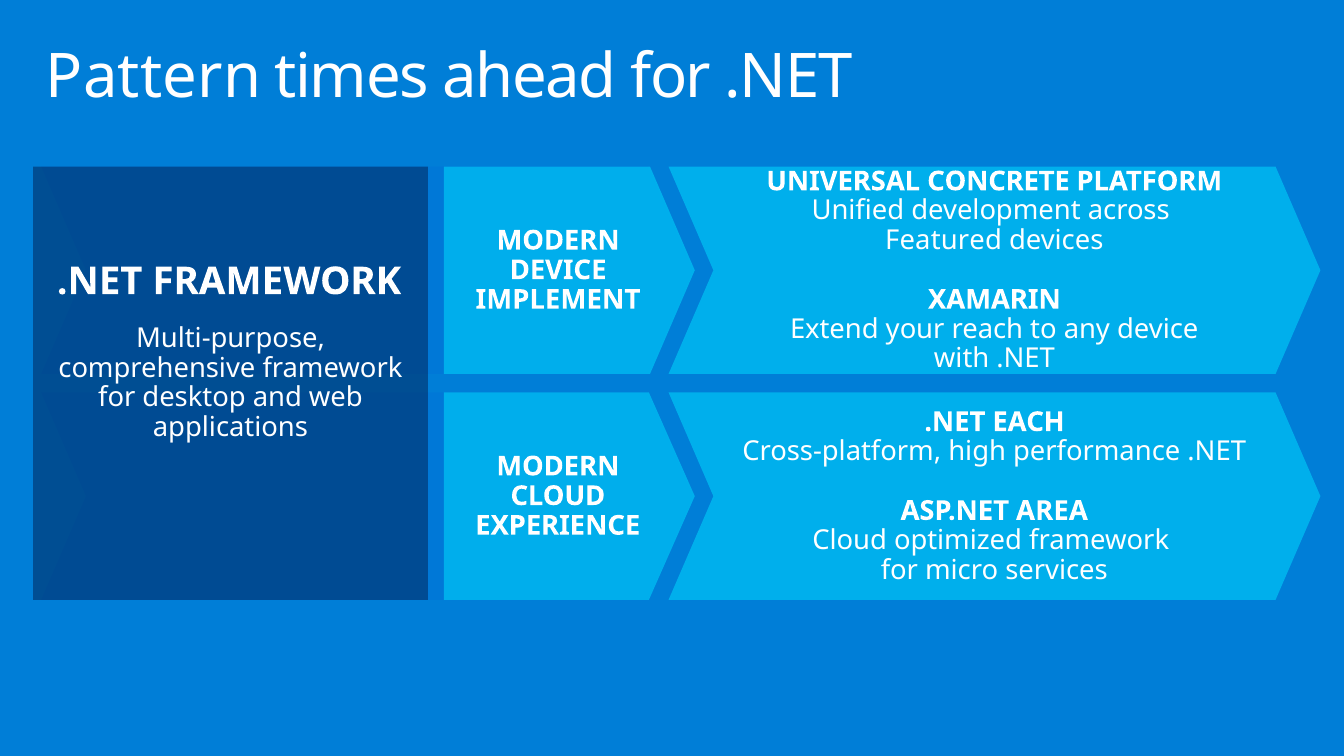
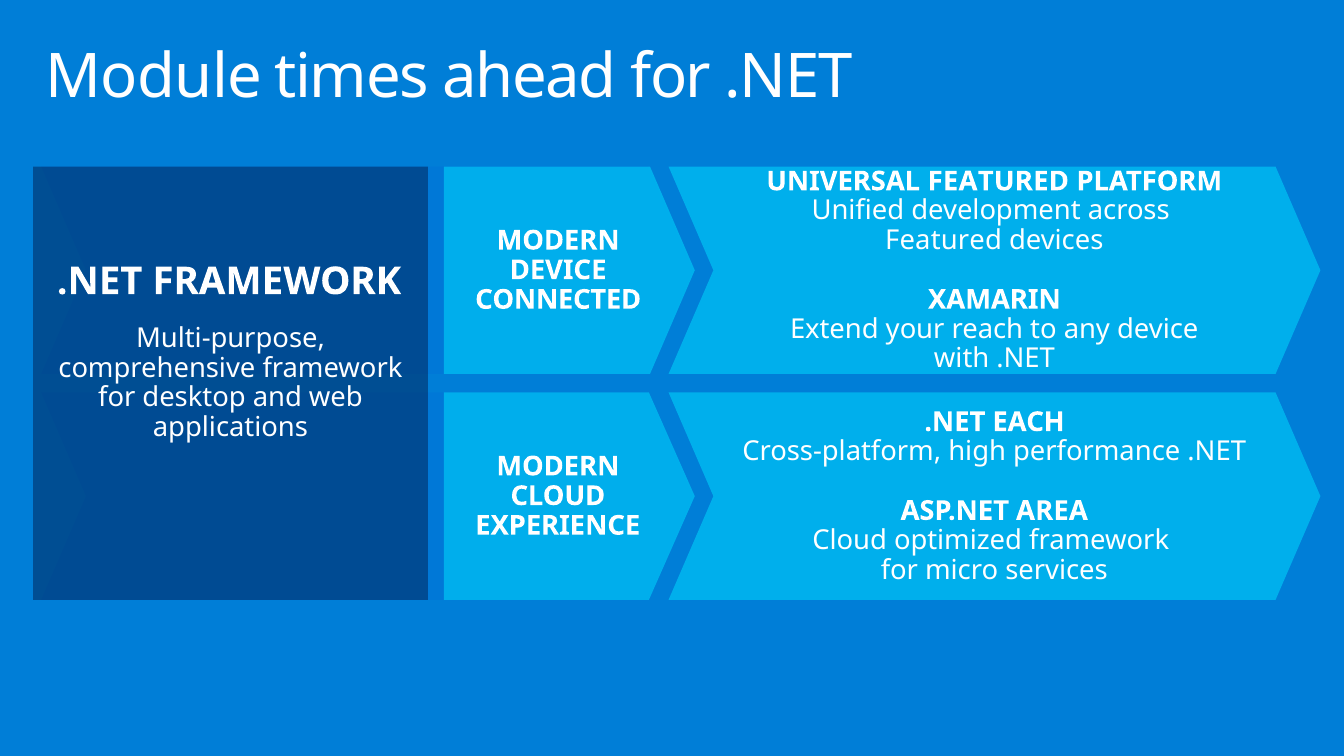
Pattern: Pattern -> Module
UNIVERSAL CONCRETE: CONCRETE -> FEATURED
IMPLEMENT: IMPLEMENT -> CONNECTED
